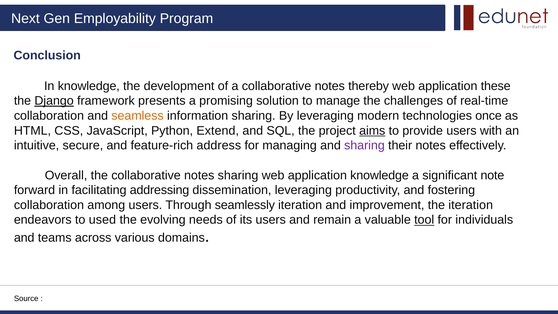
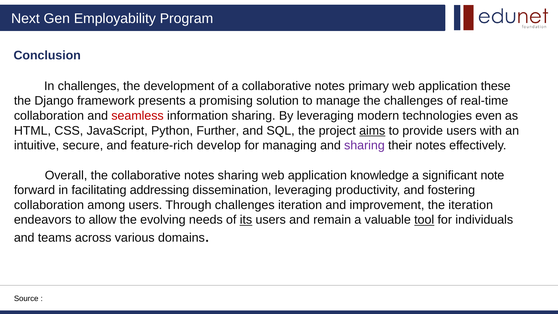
In knowledge: knowledge -> challenges
thereby: thereby -> primary
Django underline: present -> none
seamless colour: orange -> red
once: once -> even
Extend: Extend -> Further
address: address -> develop
Through seamlessly: seamlessly -> challenges
used: used -> allow
its underline: none -> present
